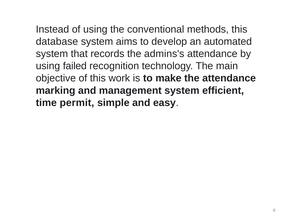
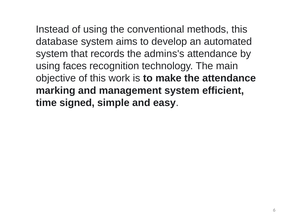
failed: failed -> faces
permit: permit -> signed
